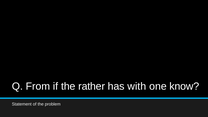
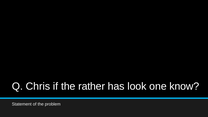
From: From -> Chris
with: with -> look
